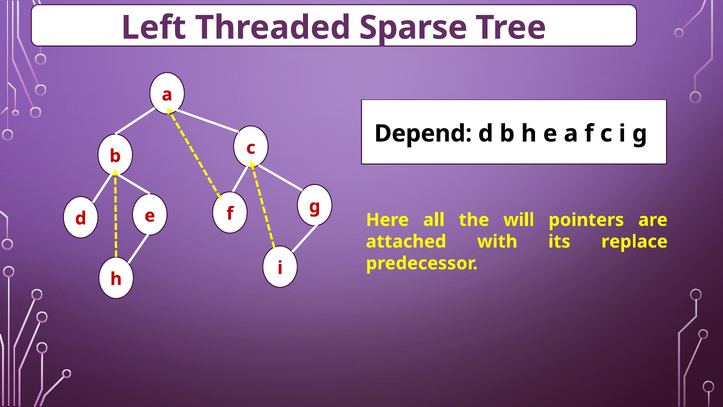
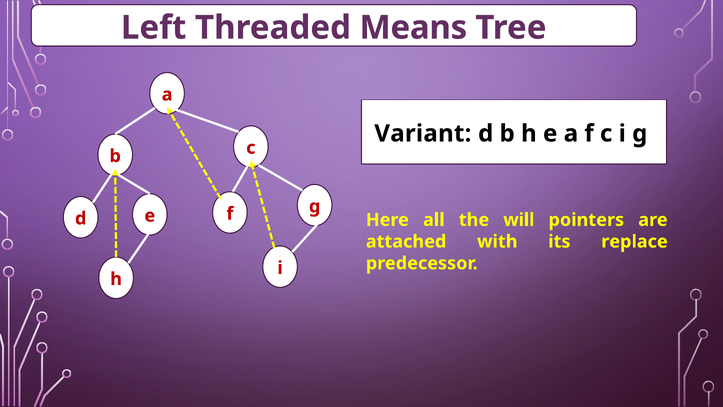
Sparse: Sparse -> Means
Depend: Depend -> Variant
